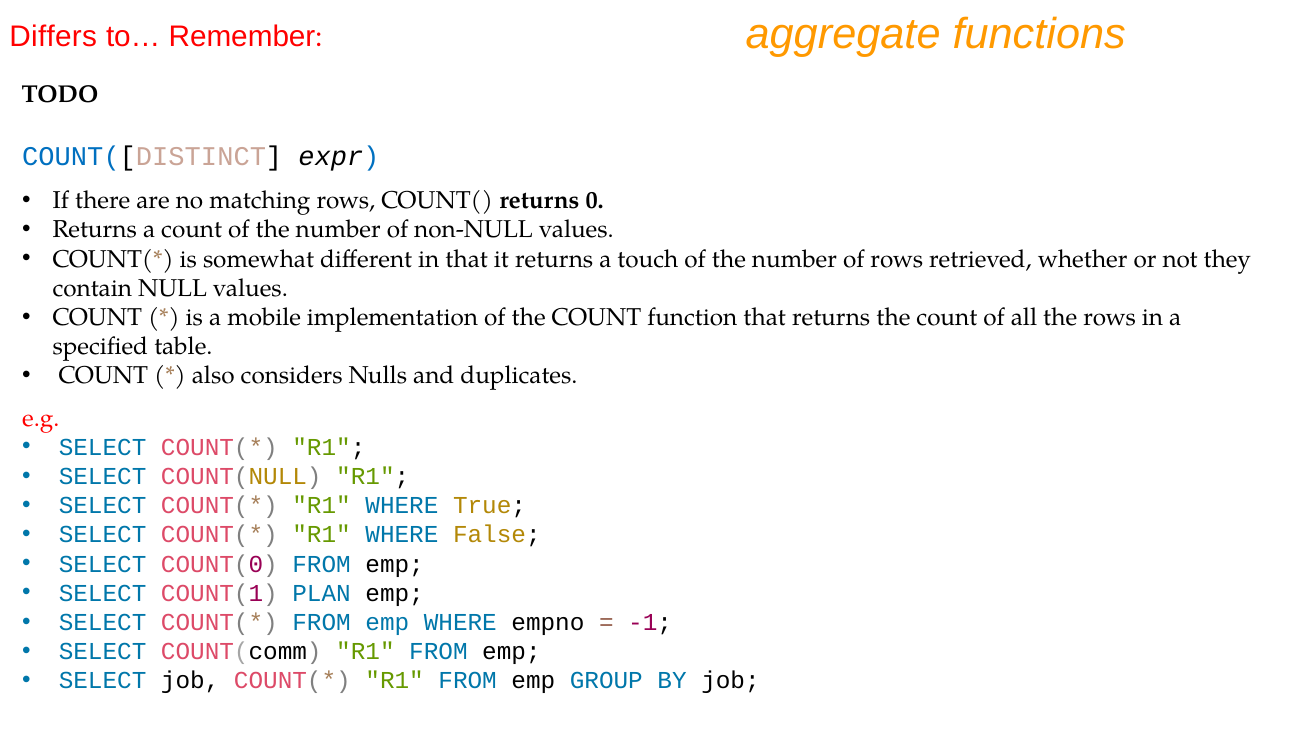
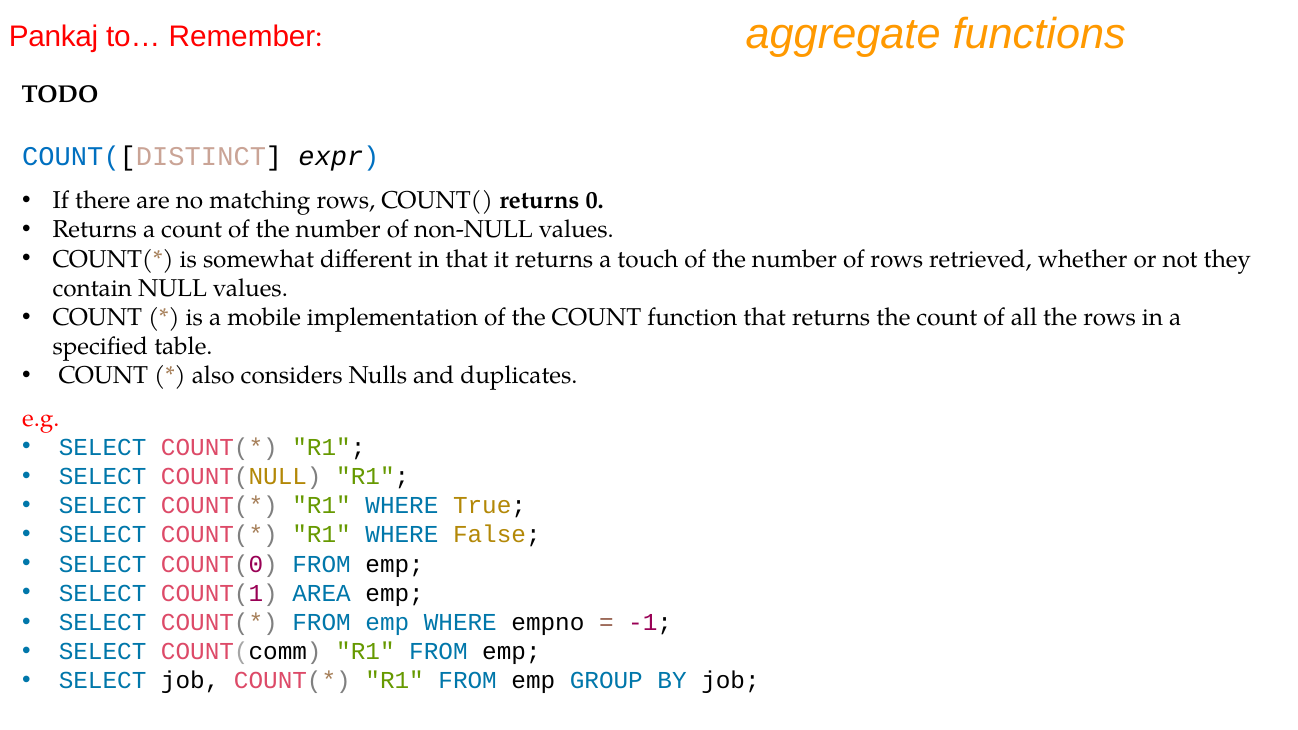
Differs: Differs -> Pankaj
PLAN: PLAN -> AREA
